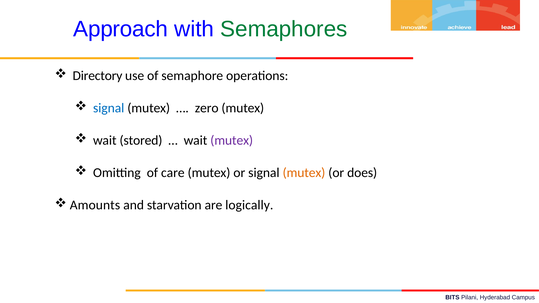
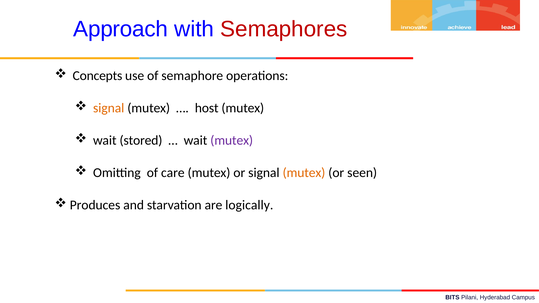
Semaphores colour: green -> red
Directory: Directory -> Concepts
signal at (109, 108) colour: blue -> orange
zero: zero -> host
does: does -> seen
Amounts: Amounts -> Produces
